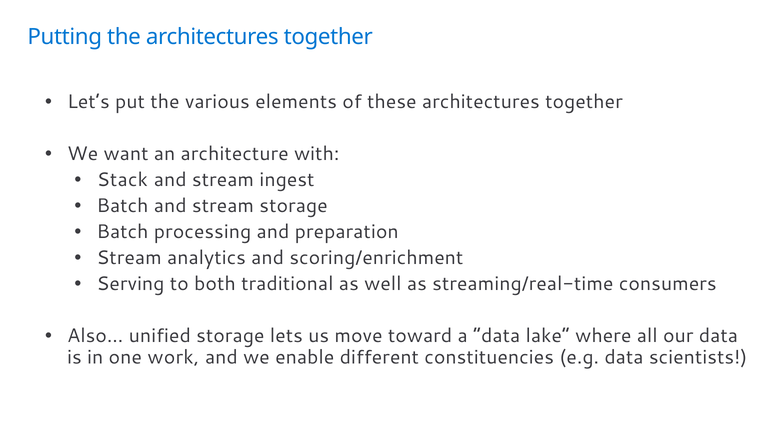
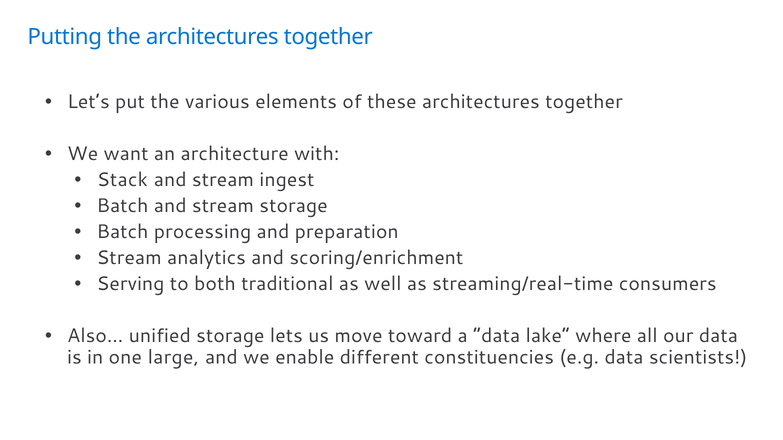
work: work -> large
